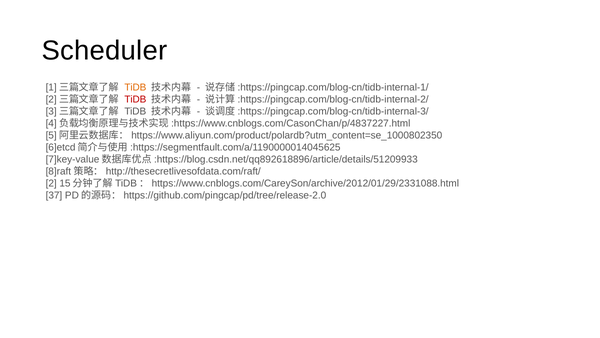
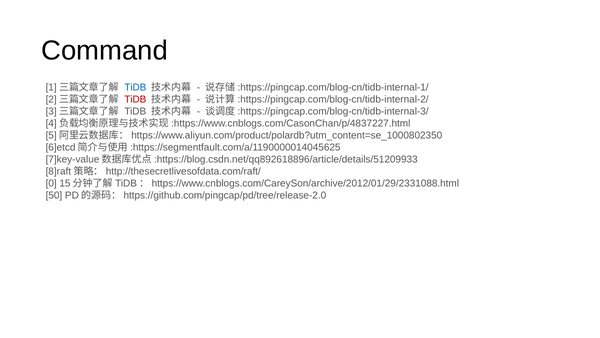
Scheduler: Scheduler -> Command
TiDB at (135, 87) colour: orange -> blue
2 at (51, 183): 2 -> 0
37: 37 -> 50
